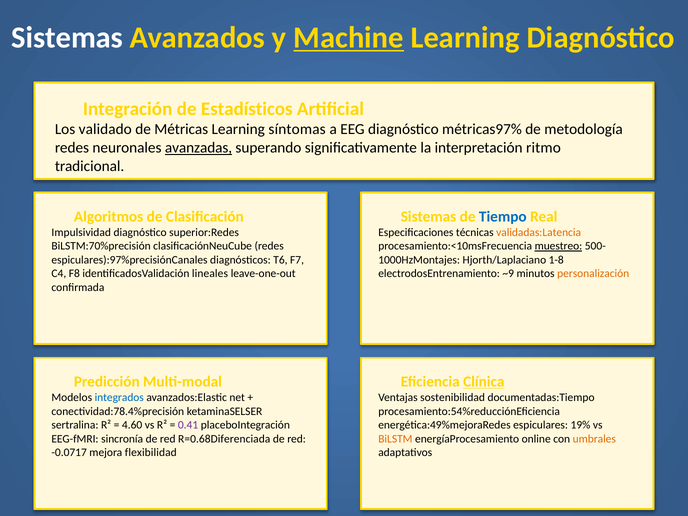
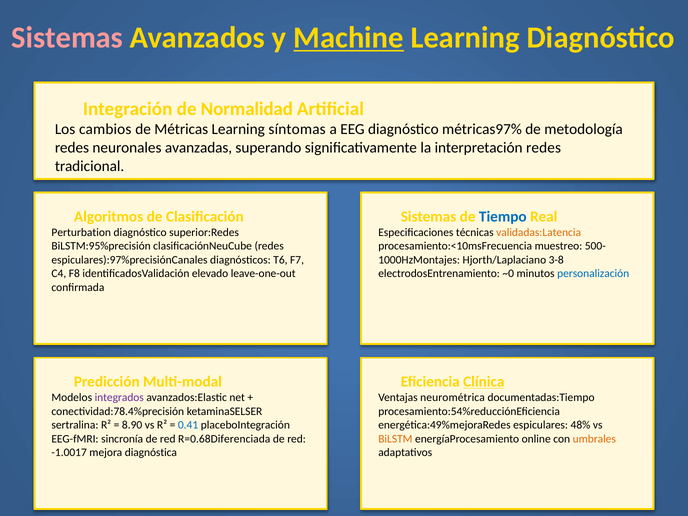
Sistemas colour: white -> pink
Estadísticos: Estadísticos -> Normalidad
validado: validado -> cambios
avanzadas underline: present -> none
interpretación ritmo: ritmo -> redes
Impulsividad: Impulsividad -> Perturbation
BiLSTM:70%precisión: BiLSTM:70%precisión -> BiLSTM:95%precisión
muestreo underline: present -> none
1-8: 1-8 -> 3-8
lineales: lineales -> elevado
~9: ~9 -> ~0
personalización colour: orange -> blue
integrados colour: blue -> purple
sostenibilidad: sostenibilidad -> neurométrica
4.60: 4.60 -> 8.90
0.41 colour: purple -> blue
19%: 19% -> 48%
-0.0717: -0.0717 -> -1.0017
flexibilidad: flexibilidad -> diagnóstica
